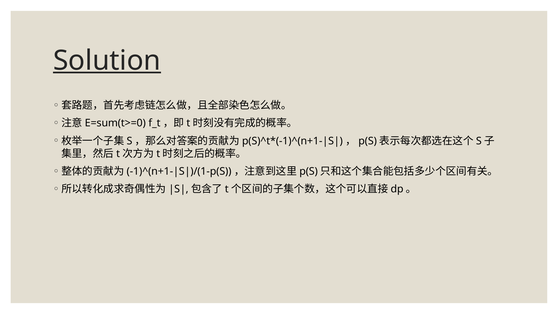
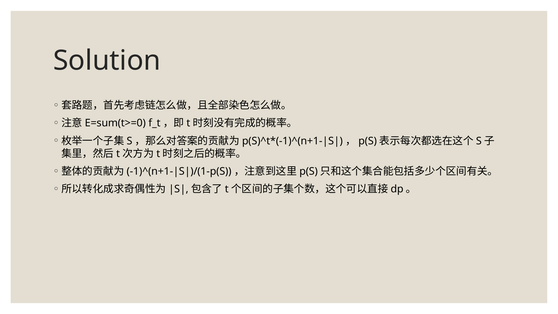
Solution underline: present -> none
